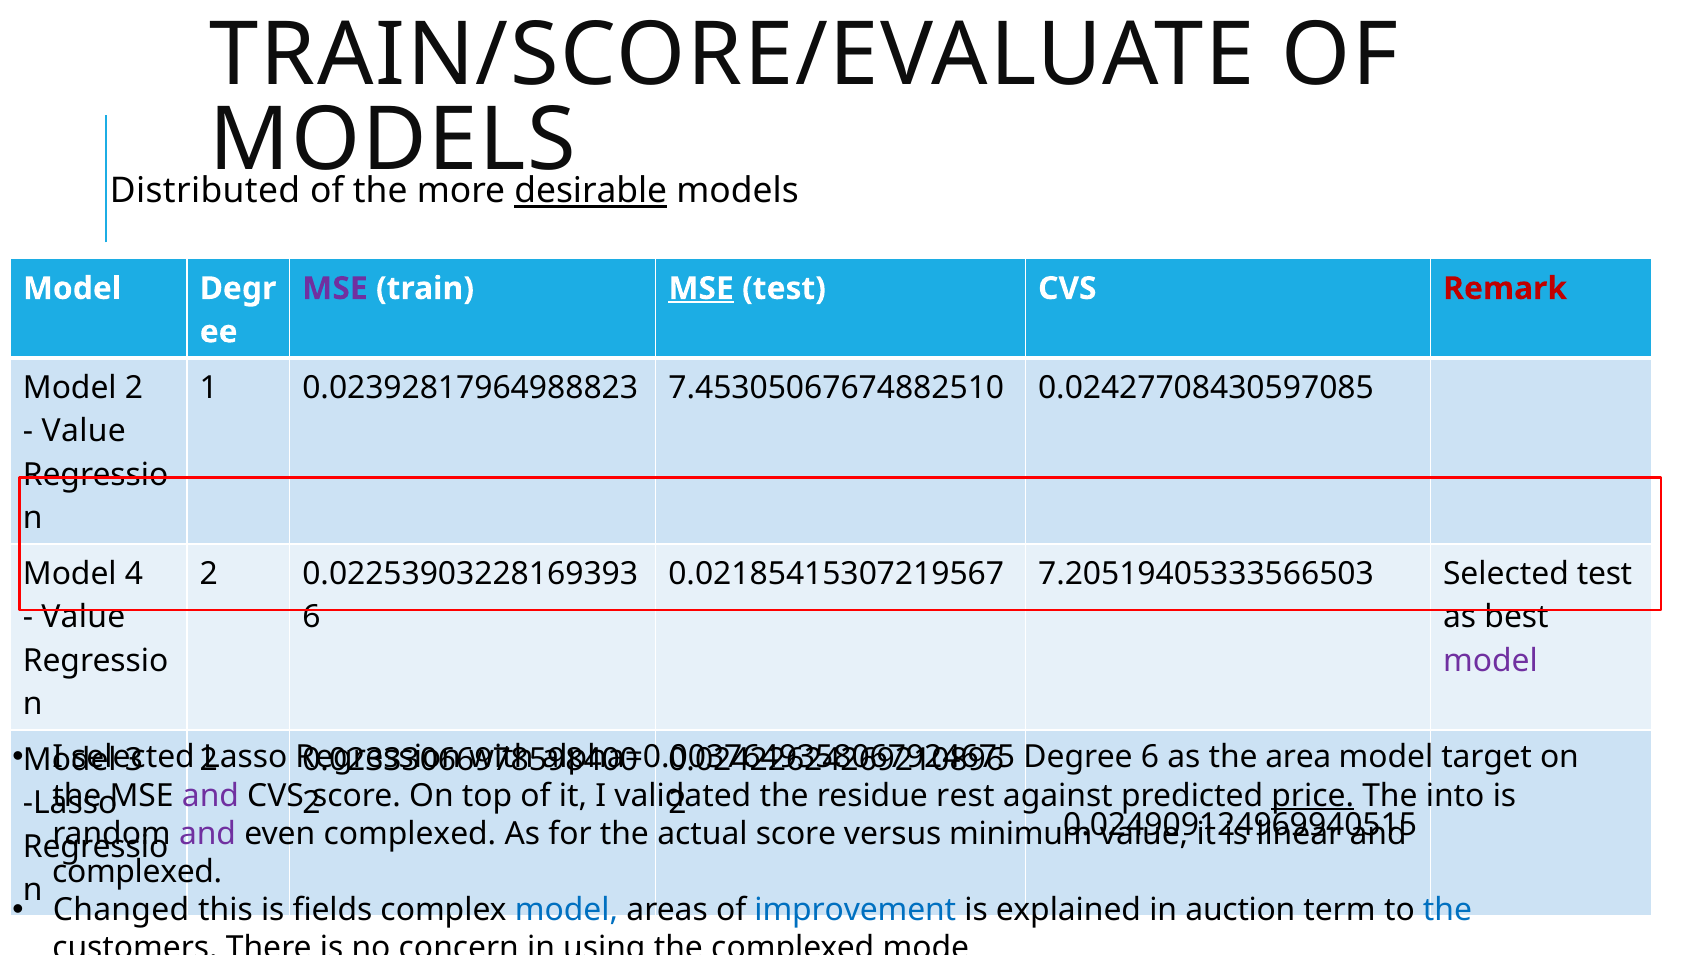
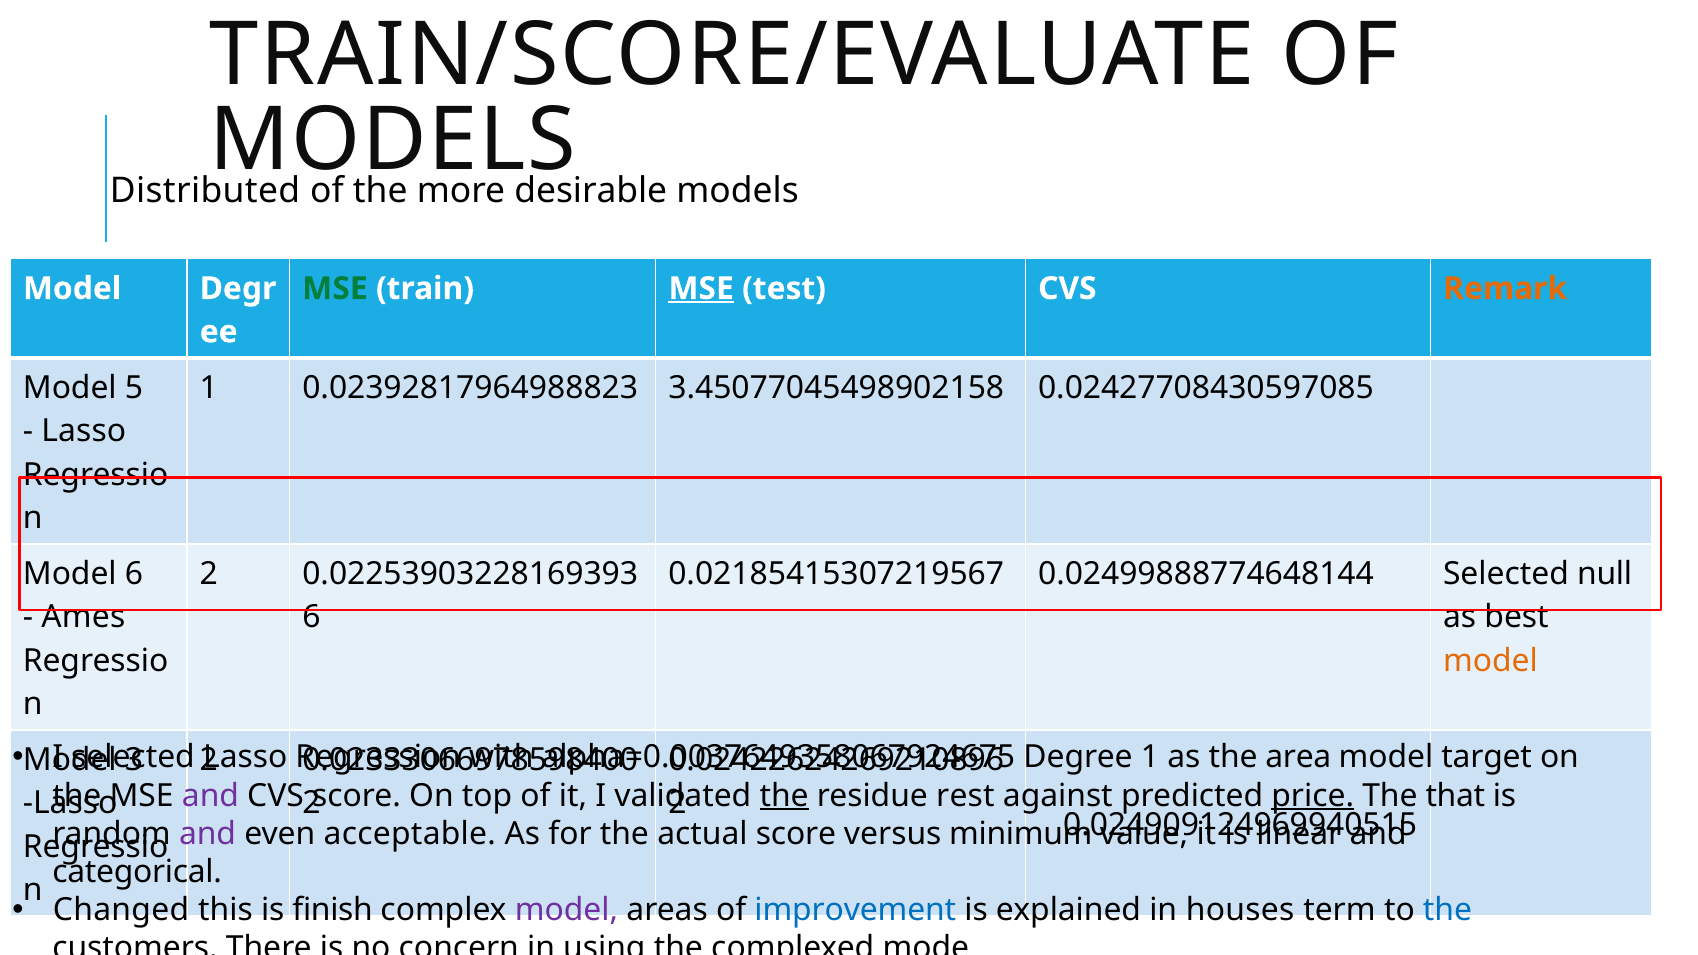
desirable underline: present -> none
MSE at (335, 289) colour: purple -> green
Remark colour: red -> orange
Model 2: 2 -> 5
7.45305067674882510: 7.45305067674882510 -> 3.45077045498902158
Value at (84, 431): Value -> Lasso
Model 4: 4 -> 6
7.20519405333566503: 7.20519405333566503 -> 0.02499888774648144
Selected test: test -> null
Value at (83, 617): Value -> Ames
model at (1490, 661) colour: purple -> orange
Degree 6: 6 -> 1
the at (784, 796) underline: none -> present
into: into -> that
even complexed: complexed -> acceptable
complexed at (137, 872): complexed -> categorical
fields: fields -> finish
model at (567, 910) colour: blue -> purple
auction: auction -> houses
